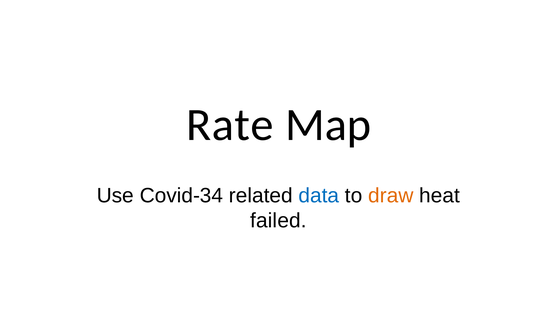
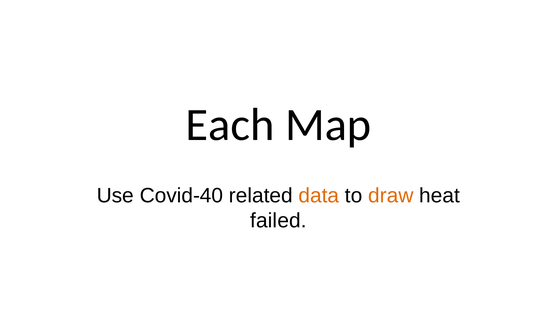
Rate: Rate -> Each
Covid-34: Covid-34 -> Covid-40
data colour: blue -> orange
